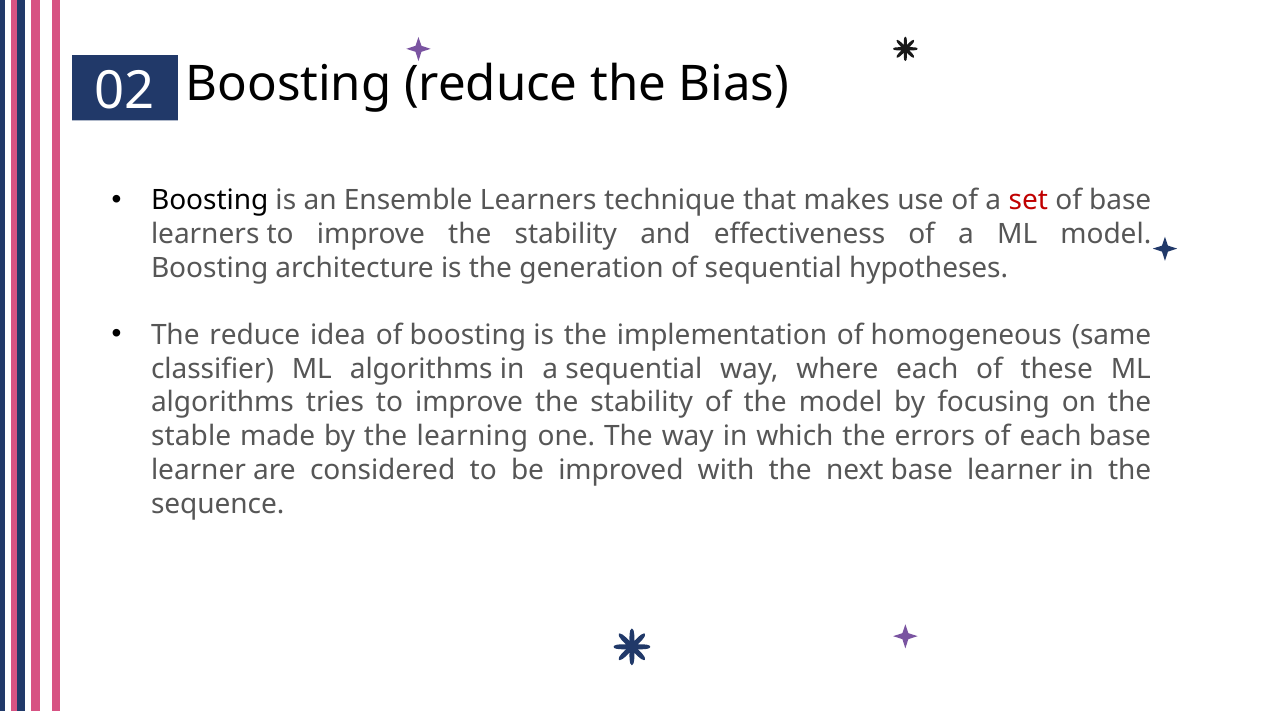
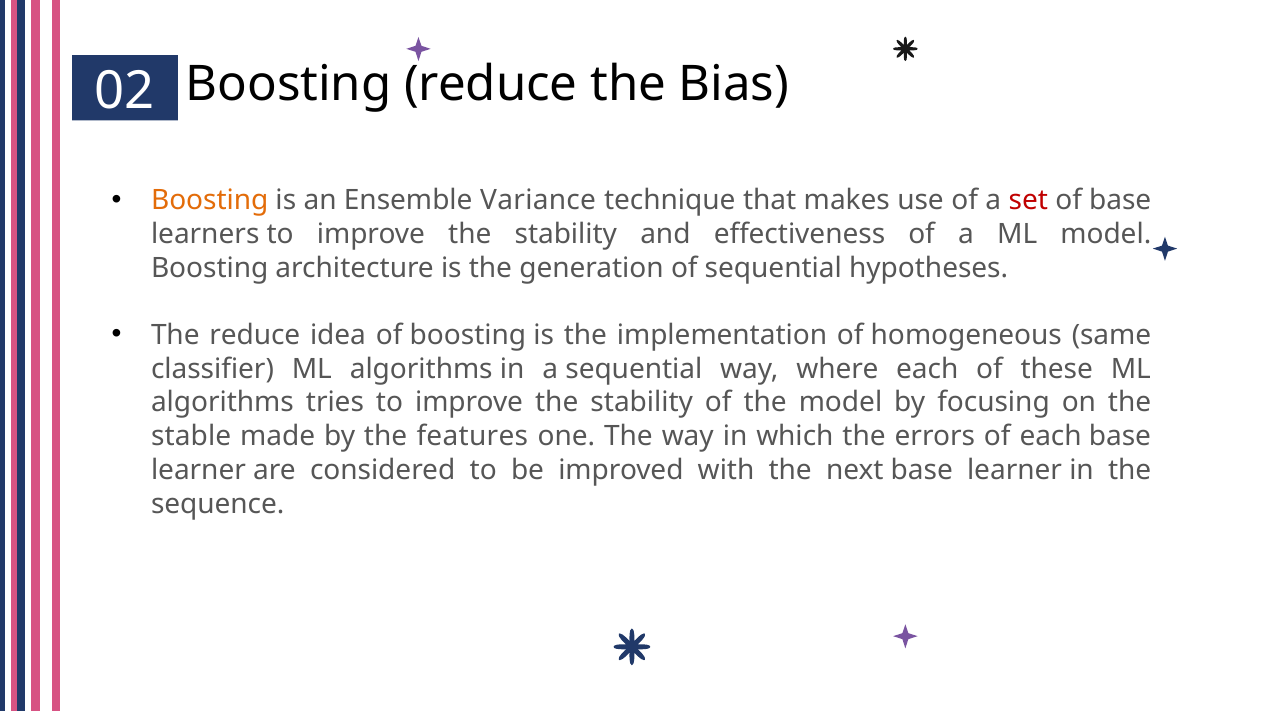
Boosting at (210, 201) colour: black -> orange
Ensemble Learners: Learners -> Variance
learning: learning -> features
